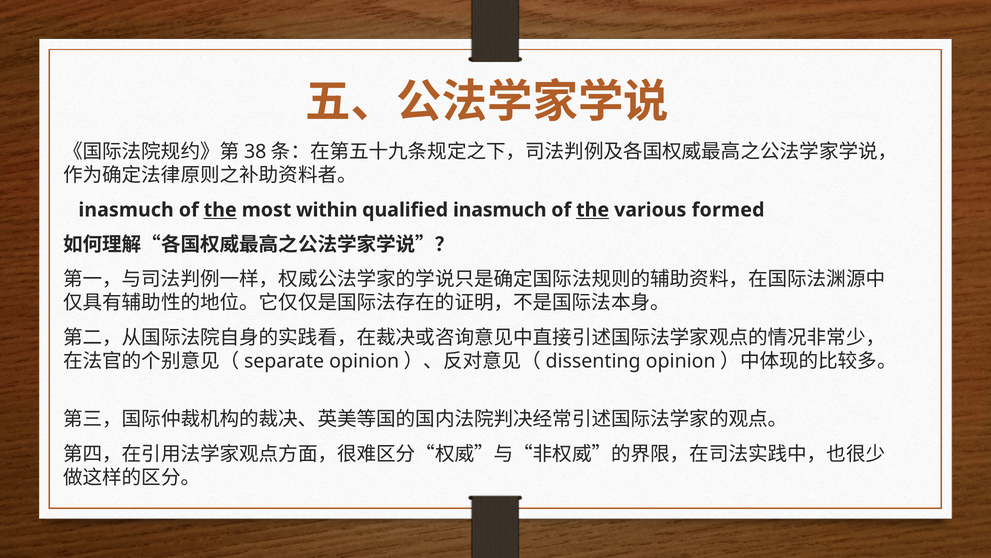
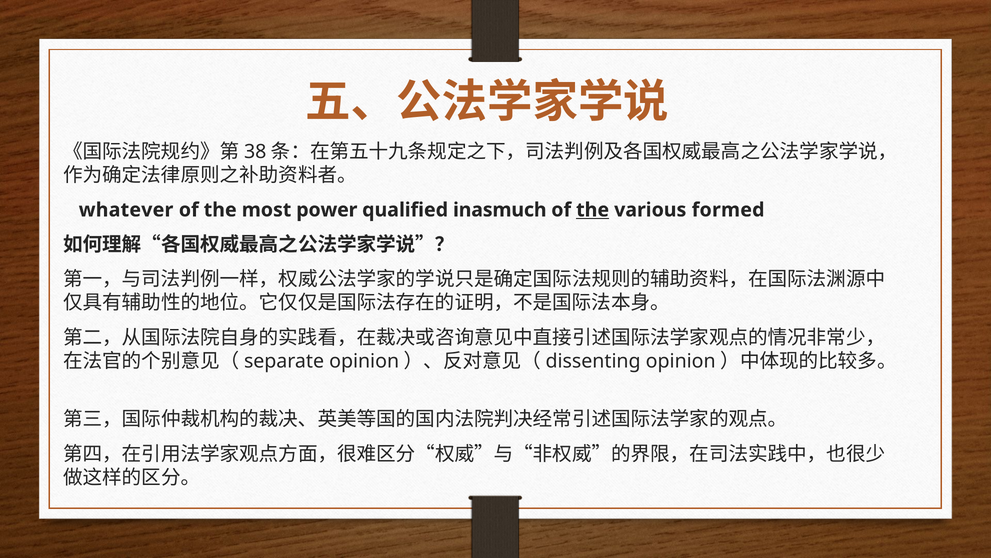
inasmuch at (126, 210): inasmuch -> whatever
the at (220, 210) underline: present -> none
within: within -> power
